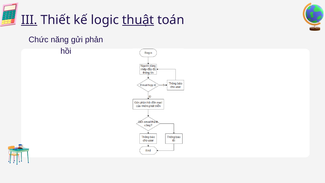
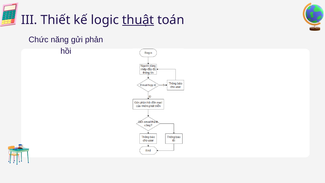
III underline: present -> none
